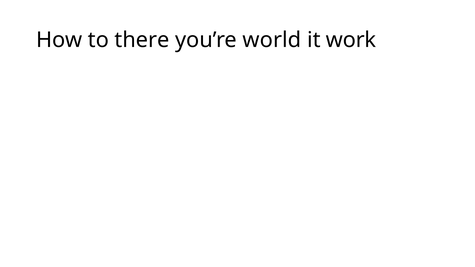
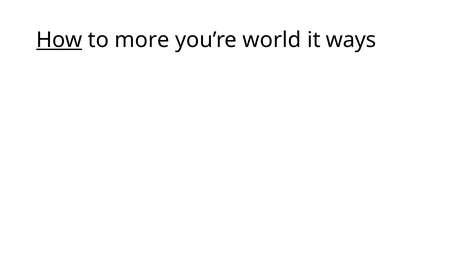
How underline: none -> present
there: there -> more
work: work -> ways
